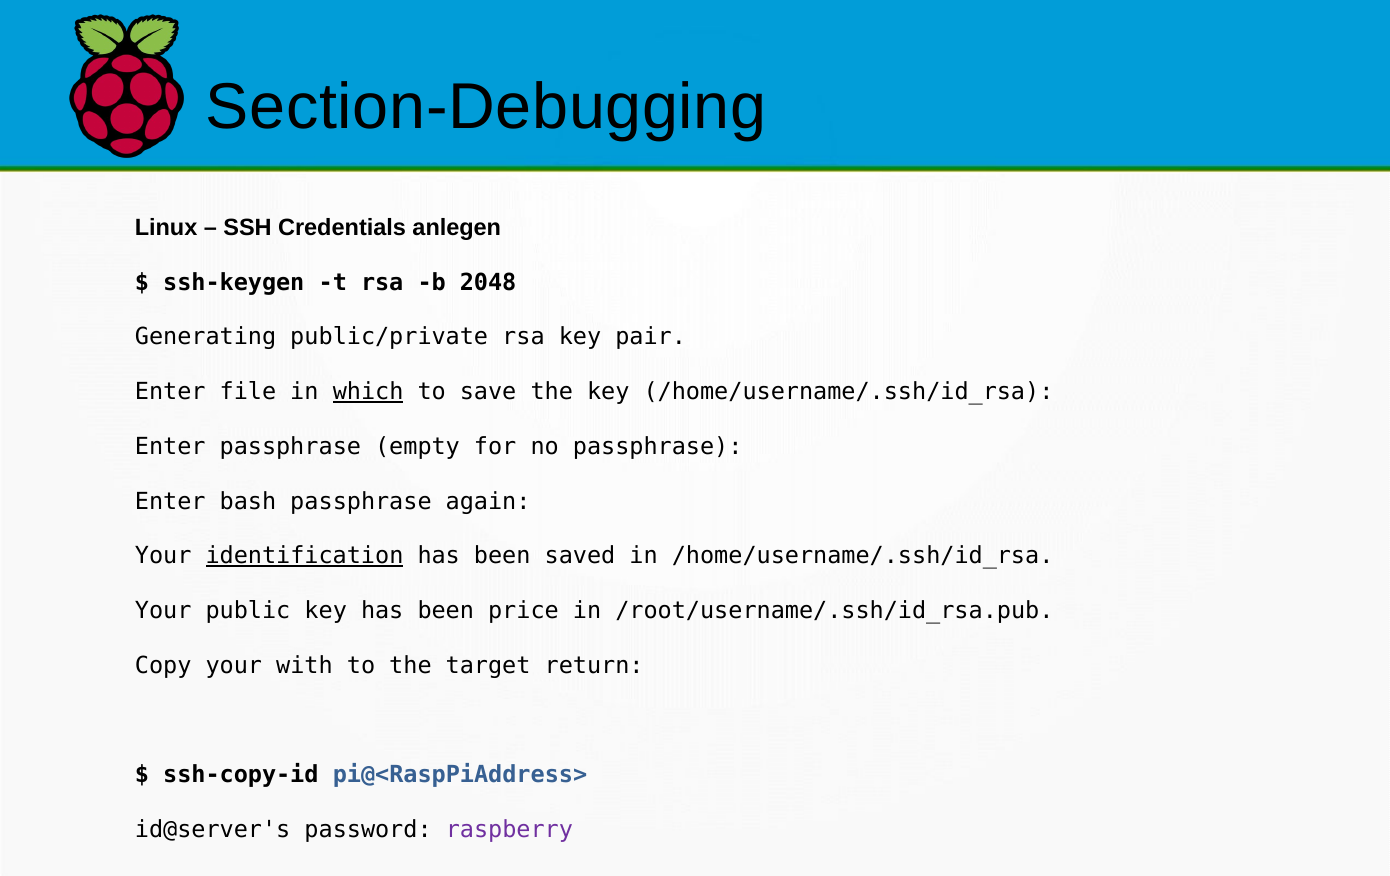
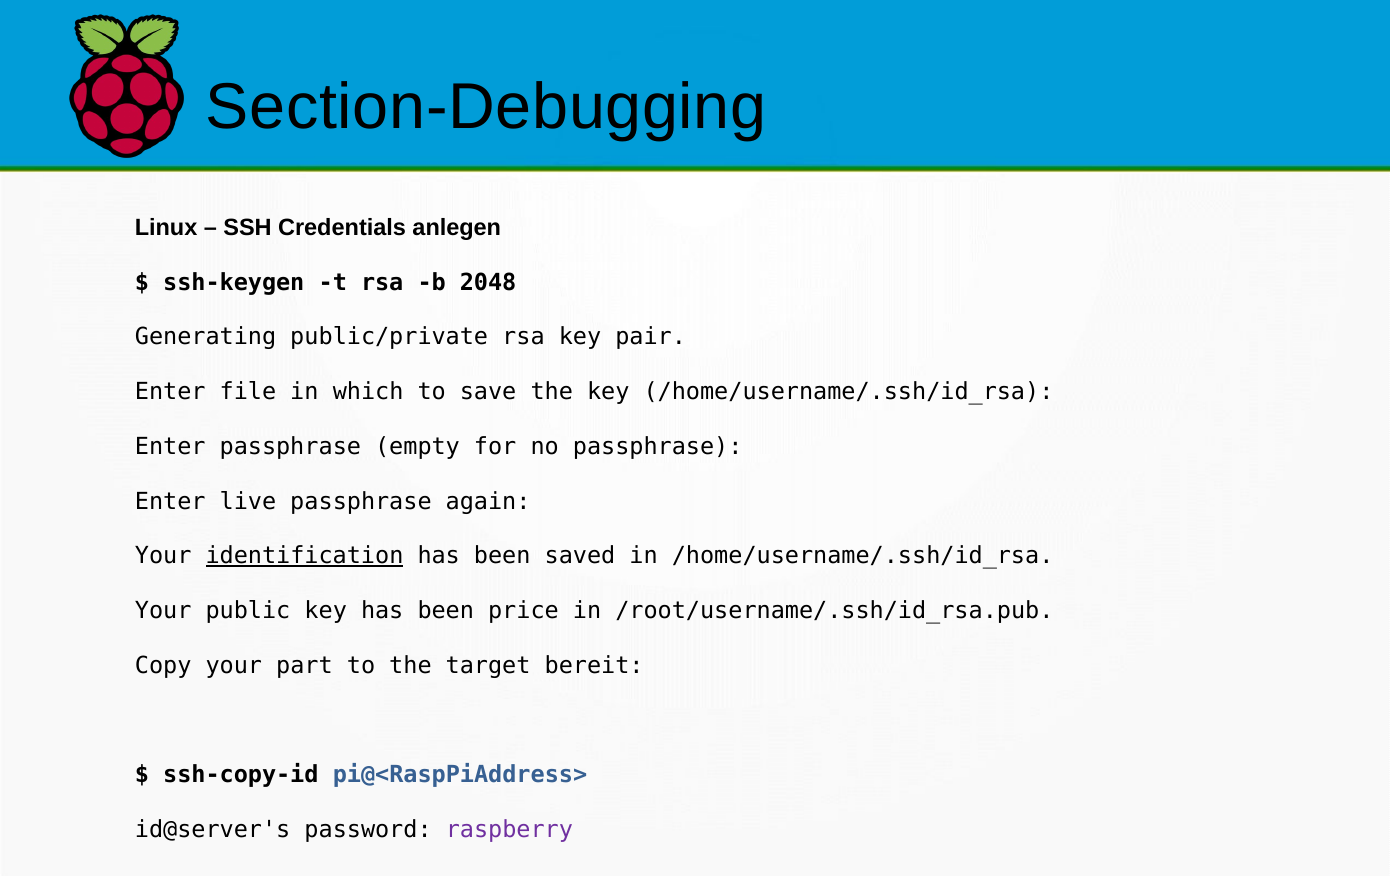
which underline: present -> none
bash: bash -> live
with: with -> part
return: return -> bereit
